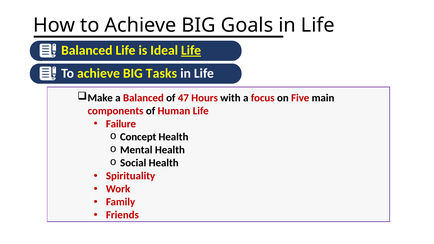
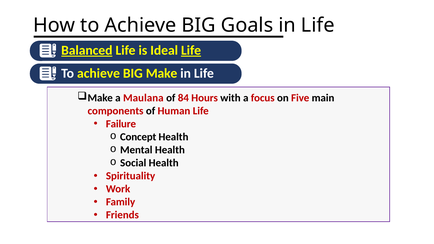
Balanced at (87, 50) underline: none -> present
BIG Tasks: Tasks -> Make
a Balanced: Balanced -> Maulana
47: 47 -> 84
